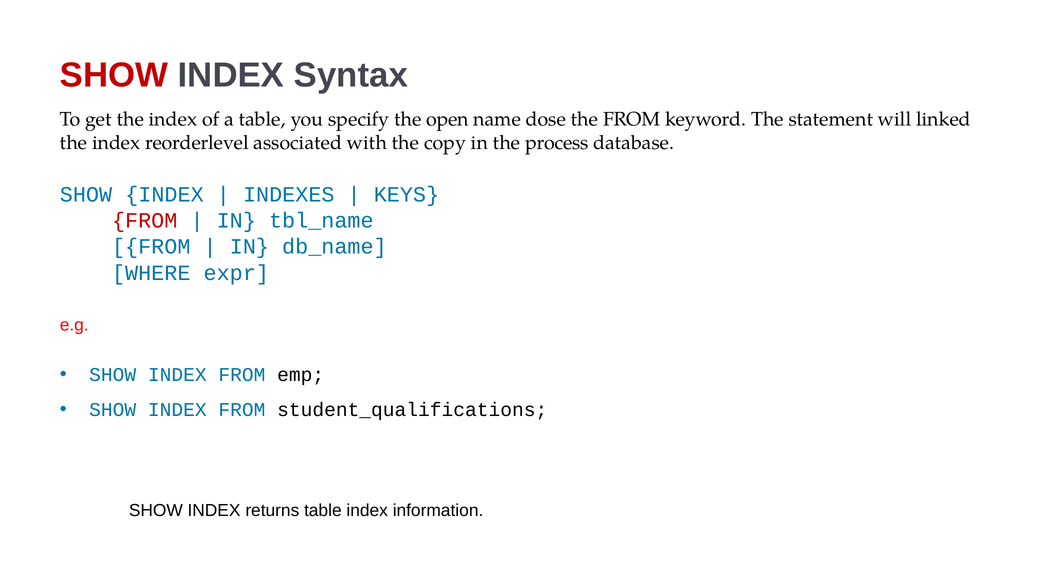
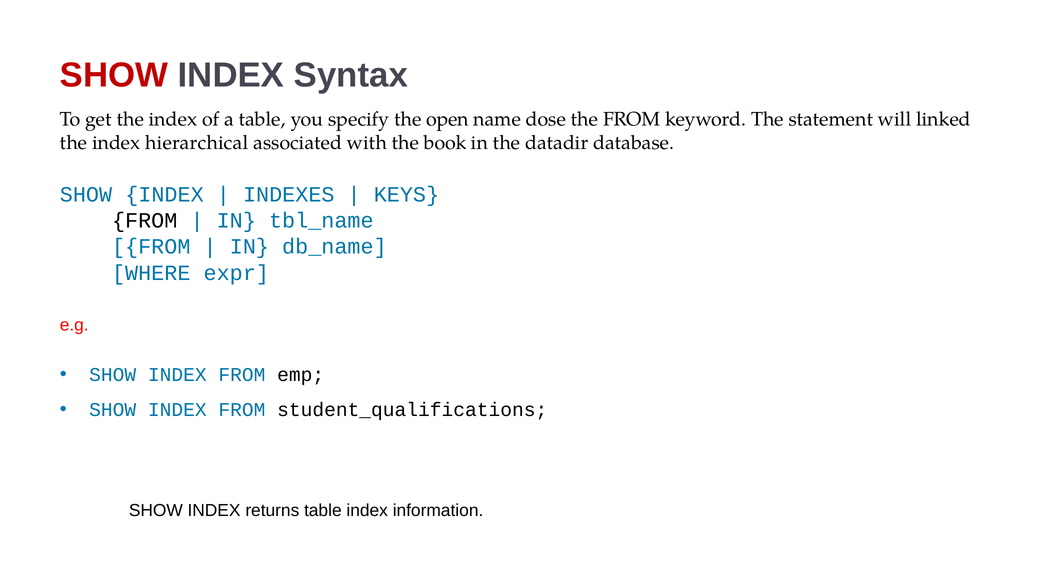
reorderlevel: reorderlevel -> hierarchical
copy: copy -> book
process: process -> datadir
FROM at (145, 221) colour: red -> black
